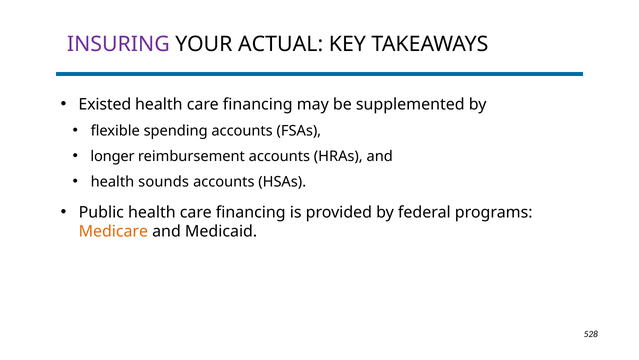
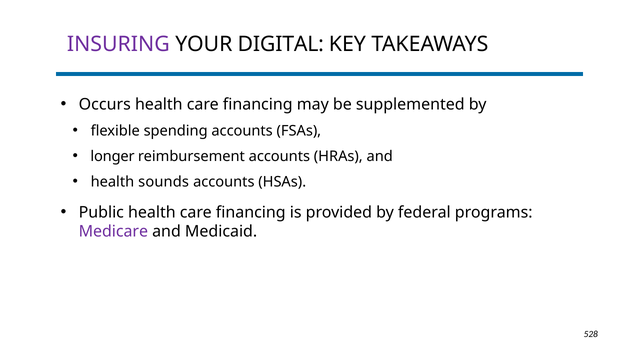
ACTUAL: ACTUAL -> DIGITAL
Existed: Existed -> Occurs
Medicare colour: orange -> purple
